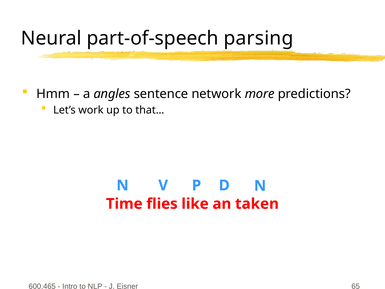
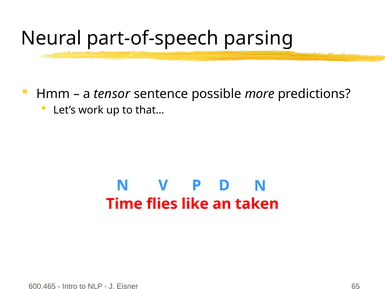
angles: angles -> tensor
network: network -> possible
